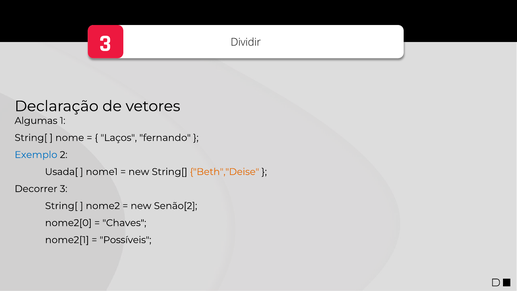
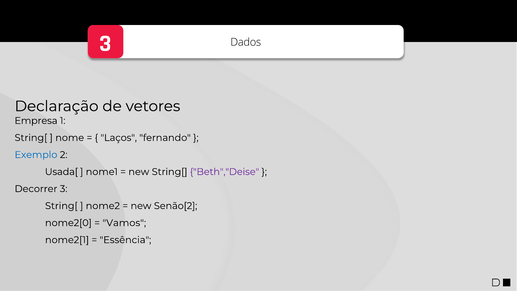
Dividir: Dividir -> Dados
Algumas: Algumas -> Empresa
Beth","Deise colour: orange -> purple
Chaves: Chaves -> Vamos
Possíveis: Possíveis -> Essência
